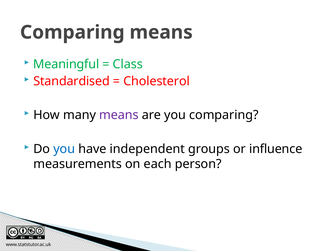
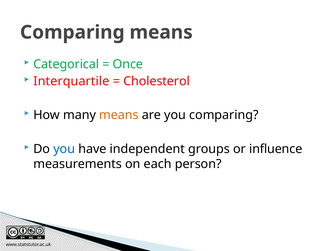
Meaningful: Meaningful -> Categorical
Class: Class -> Once
Standardised: Standardised -> Interquartile
means at (119, 115) colour: purple -> orange
